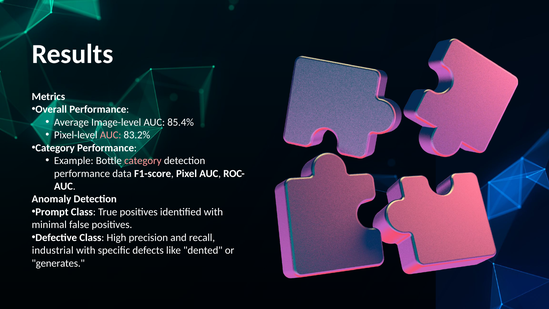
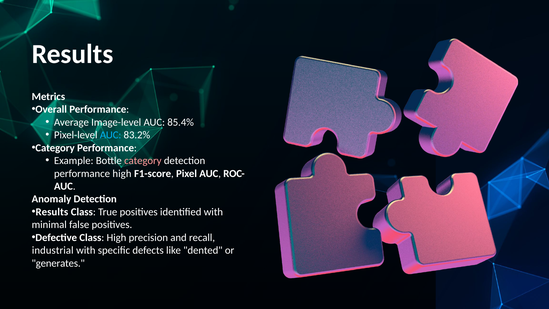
AUC at (111, 135) colour: pink -> light blue
performance data: data -> high
Prompt at (52, 212): Prompt -> Results
